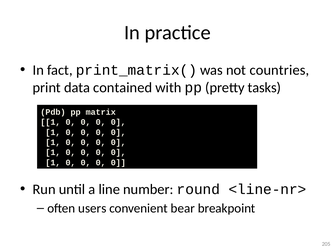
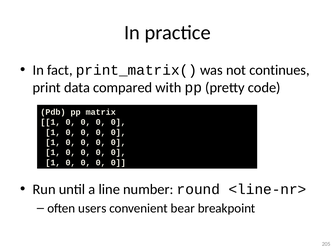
countries: countries -> continues
contained: contained -> compared
tasks: tasks -> code
